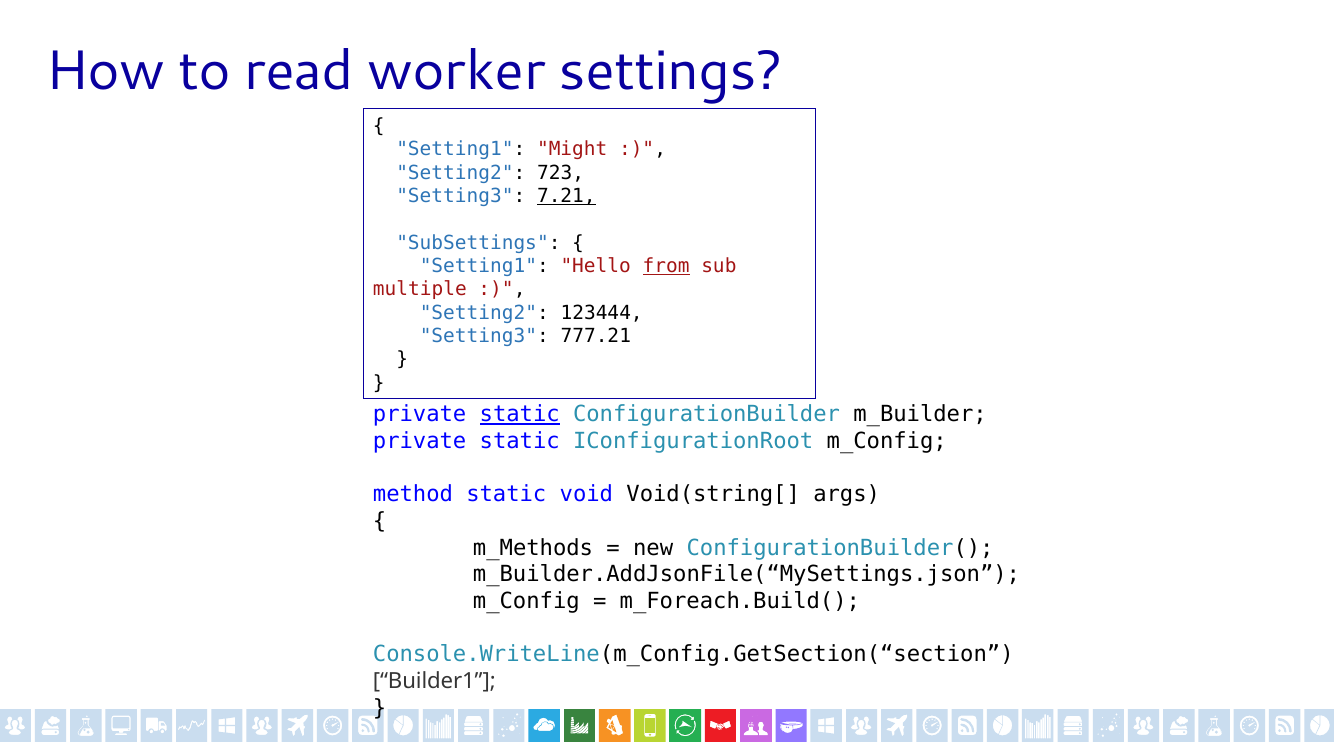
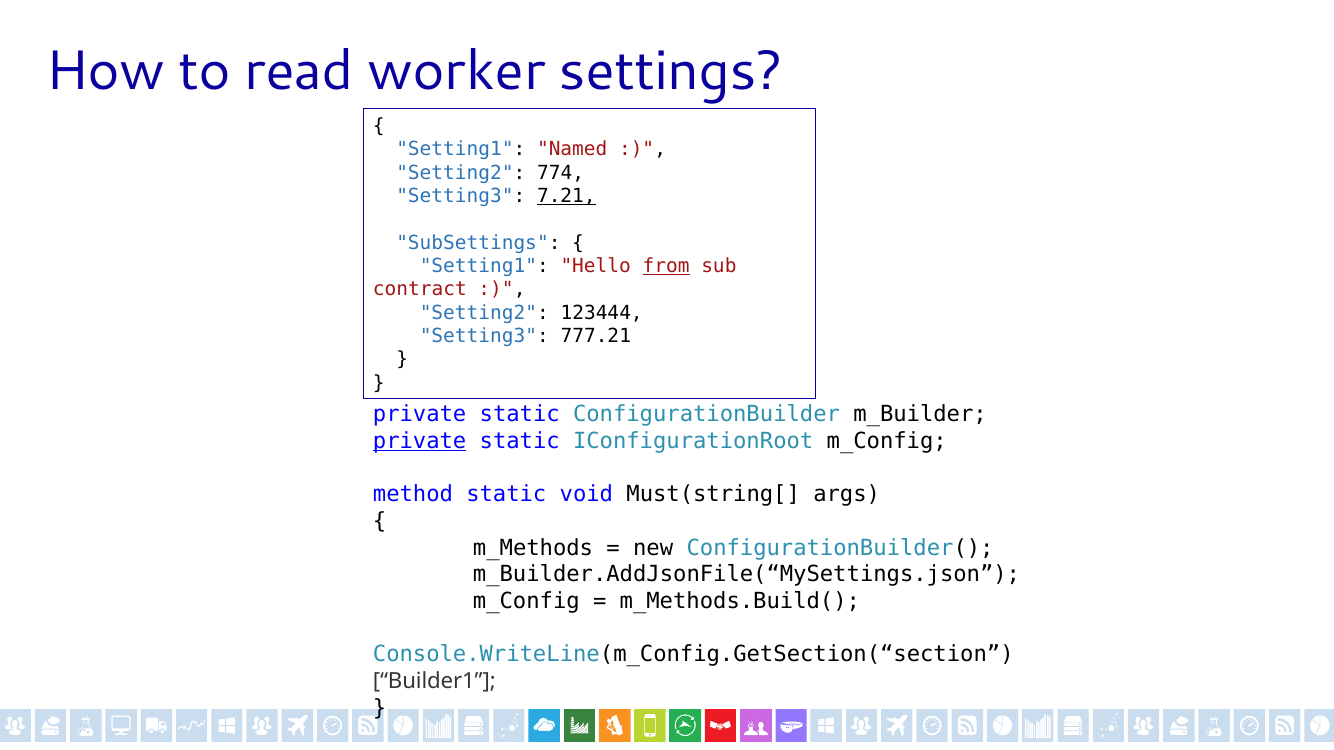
Might: Might -> Named
723: 723 -> 774
multiple: multiple -> contract
static at (520, 415) underline: present -> none
private at (420, 441) underline: none -> present
Void(string[: Void(string[ -> Must(string[
m_Foreach.Build(: m_Foreach.Build( -> m_Methods.Build(
